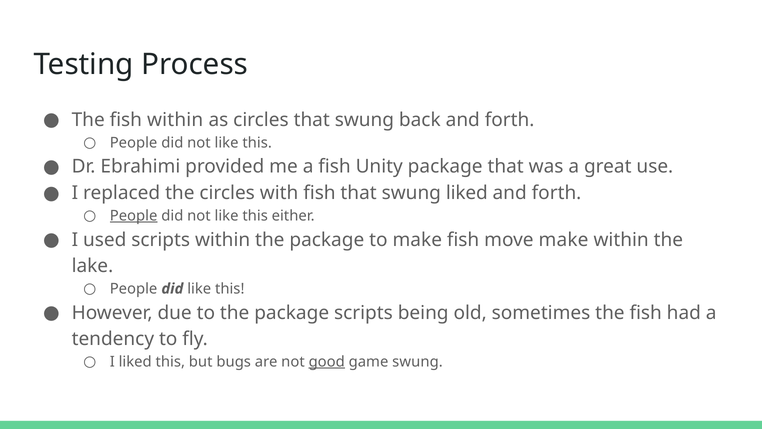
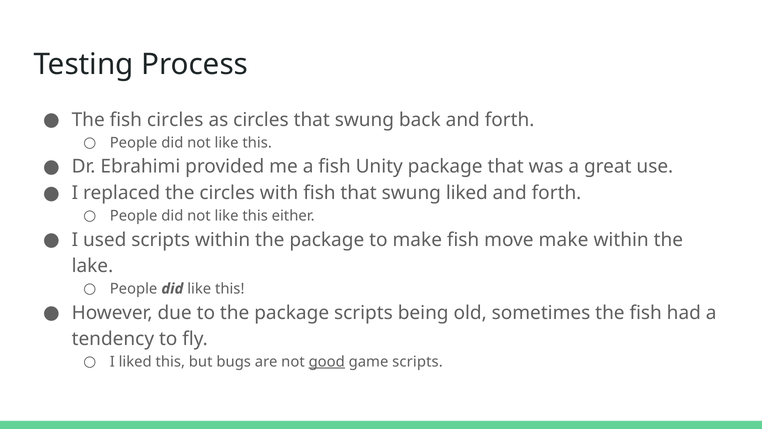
fish within: within -> circles
People at (134, 215) underline: present -> none
game swung: swung -> scripts
